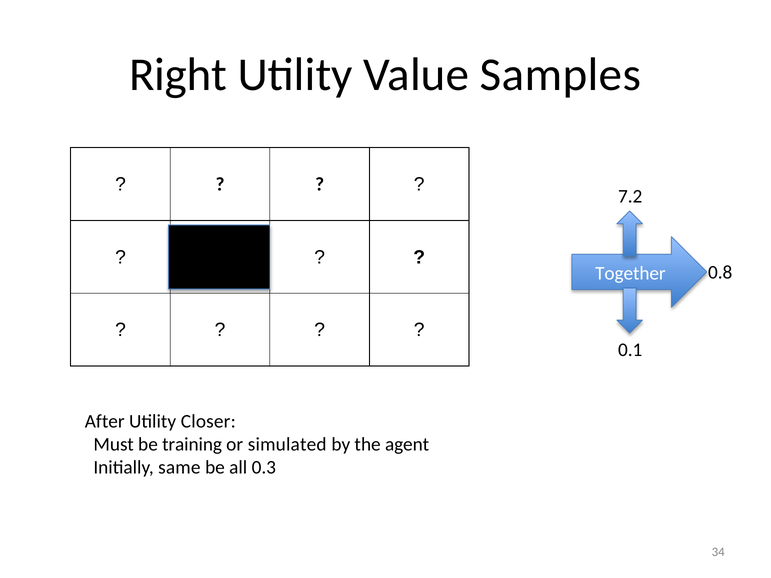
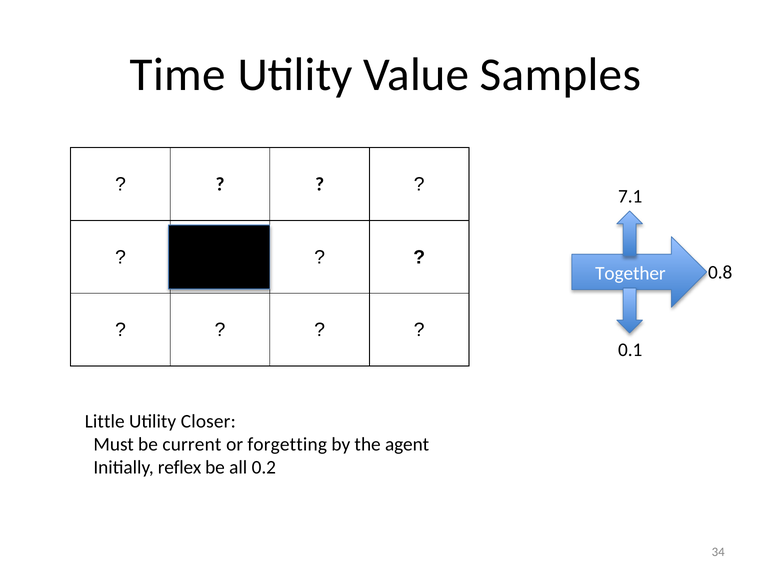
Right: Right -> Time
7.2: 7.2 -> 7.1
After: After -> Little
training: training -> current
simulated: simulated -> forgetting
same: same -> reflex
0.3: 0.3 -> 0.2
